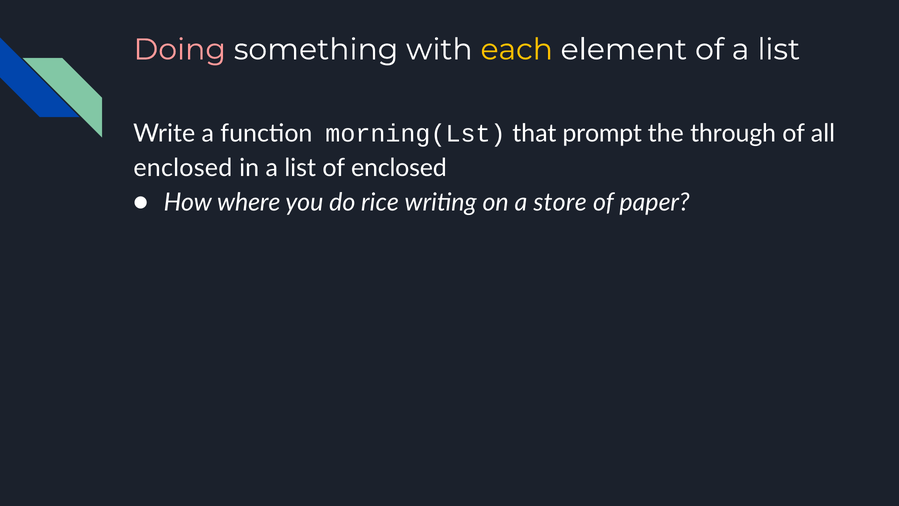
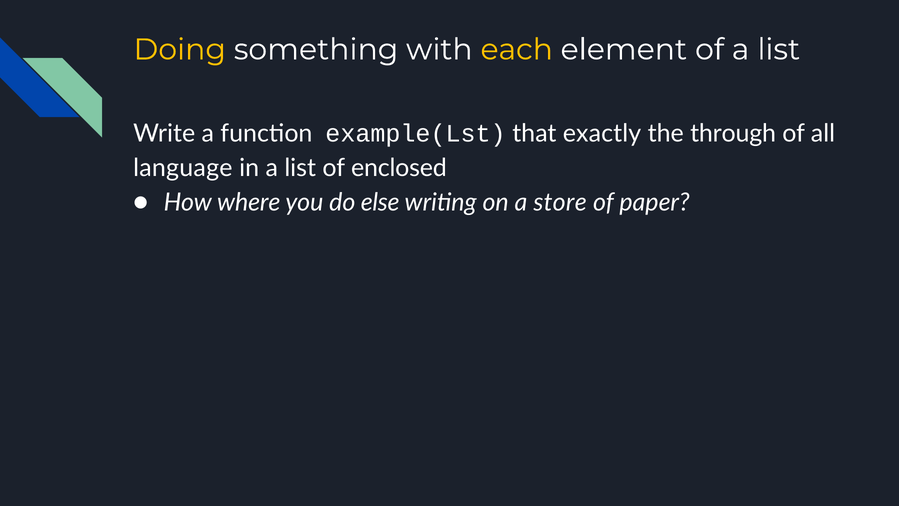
Doing colour: pink -> yellow
morning(Lst: morning(Lst -> example(Lst
prompt: prompt -> exactly
enclosed at (183, 168): enclosed -> language
rice: rice -> else
